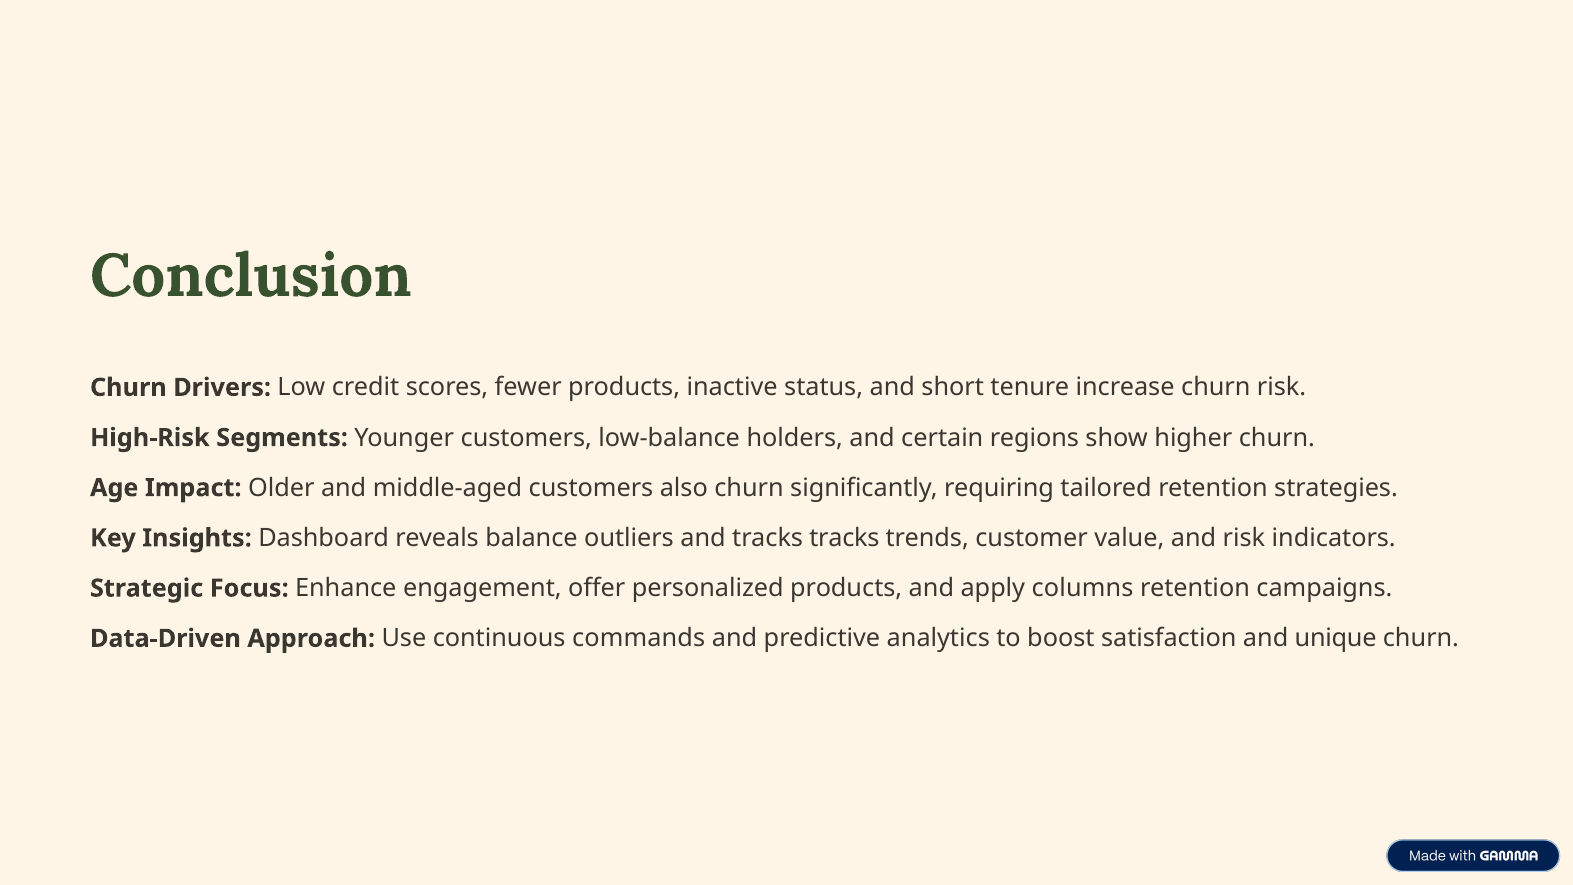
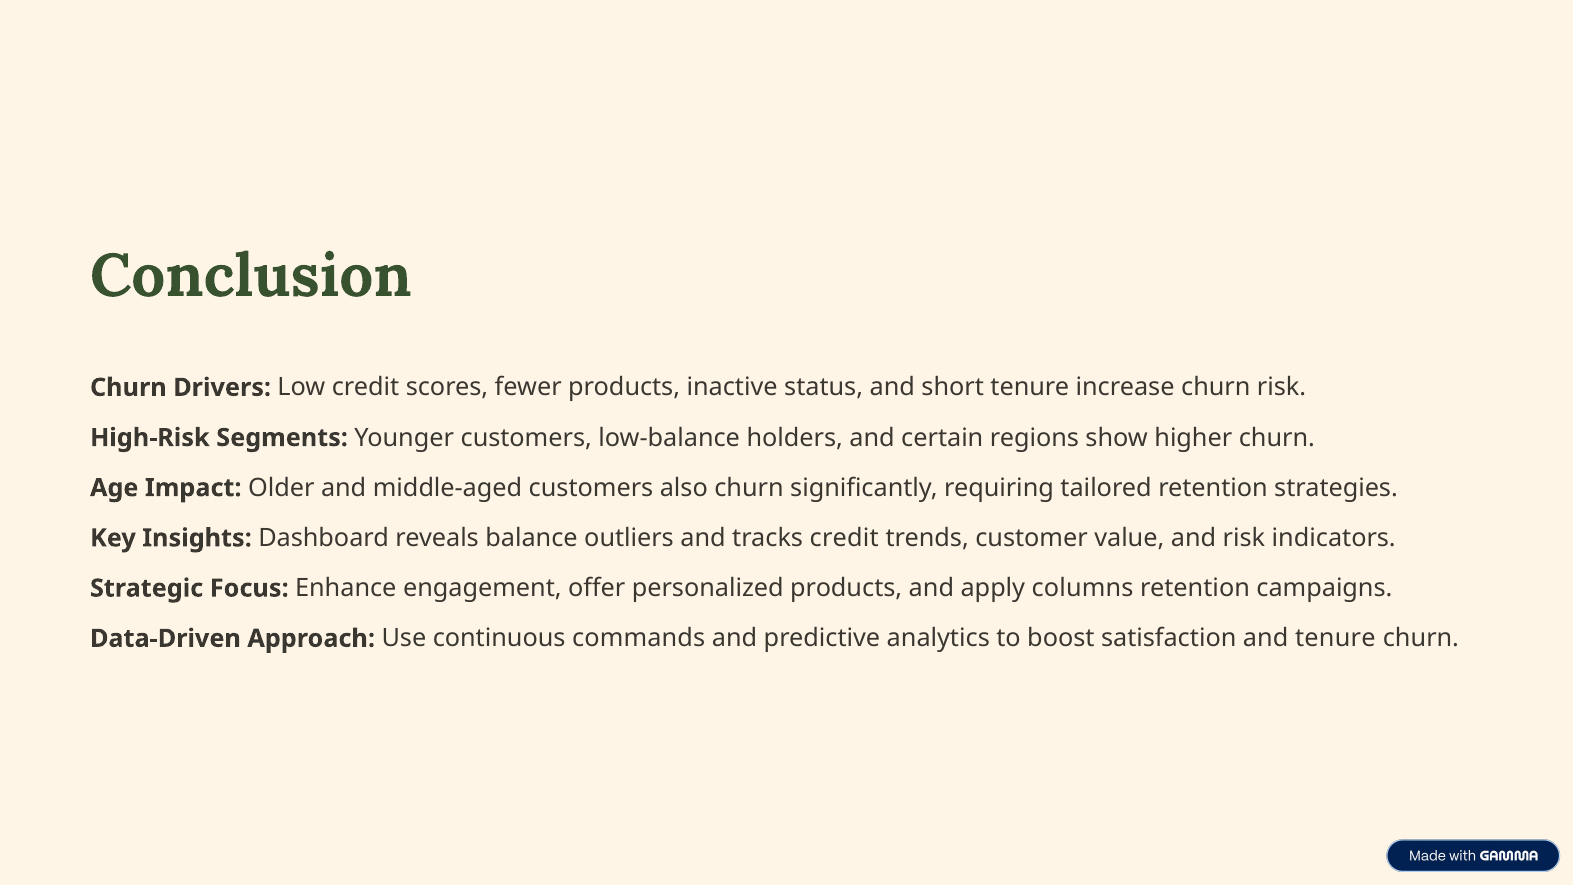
tracks tracks: tracks -> credit
and unique: unique -> tenure
